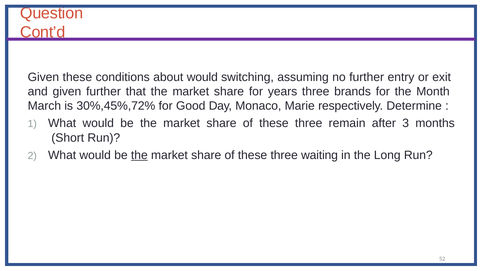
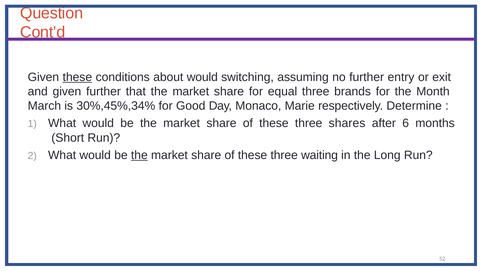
these at (77, 77) underline: none -> present
years: years -> equal
30%,45%,72%: 30%,45%,72% -> 30%,45%,34%
remain: remain -> shares
3: 3 -> 6
